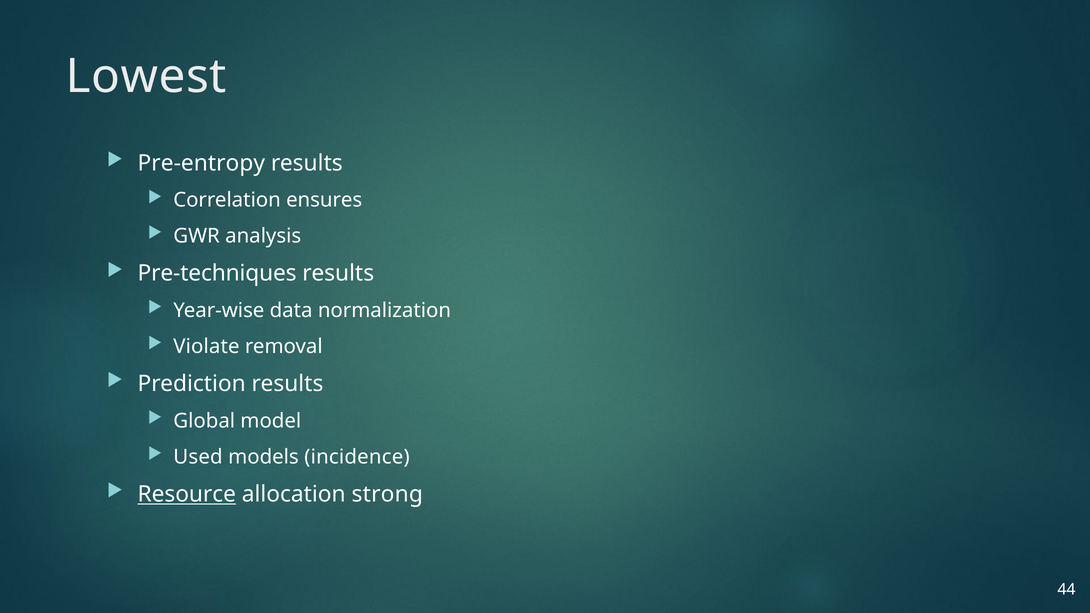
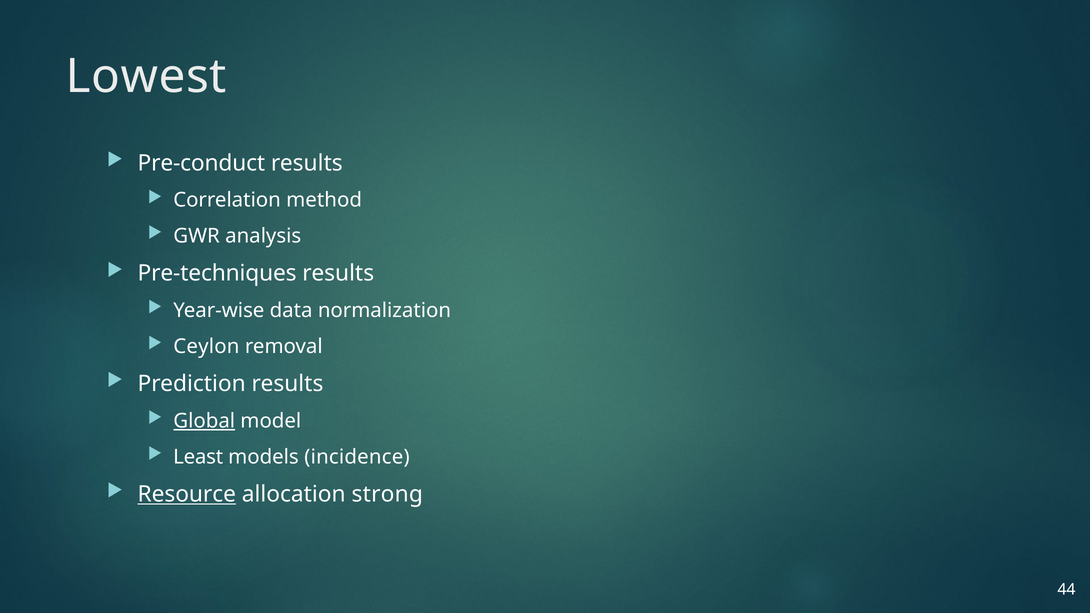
Pre-entropy: Pre-entropy -> Pre-conduct
ensures: ensures -> method
Violate: Violate -> Ceylon
Global underline: none -> present
Used: Used -> Least
